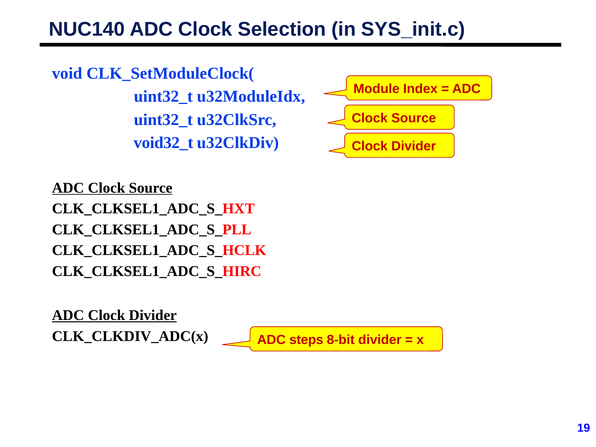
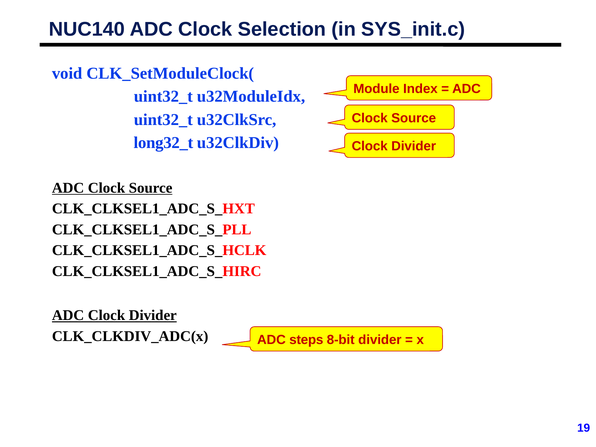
void32_t: void32_t -> long32_t
